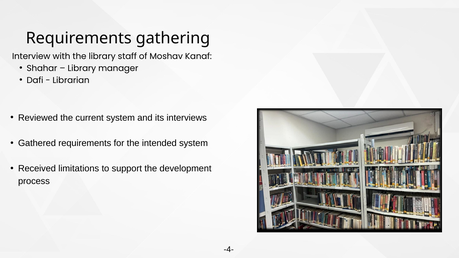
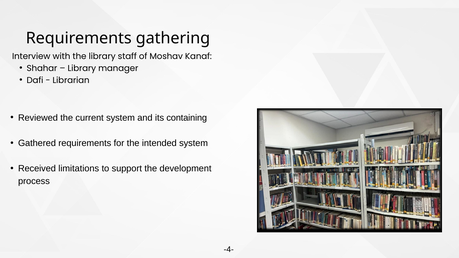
interviews: interviews -> containing
